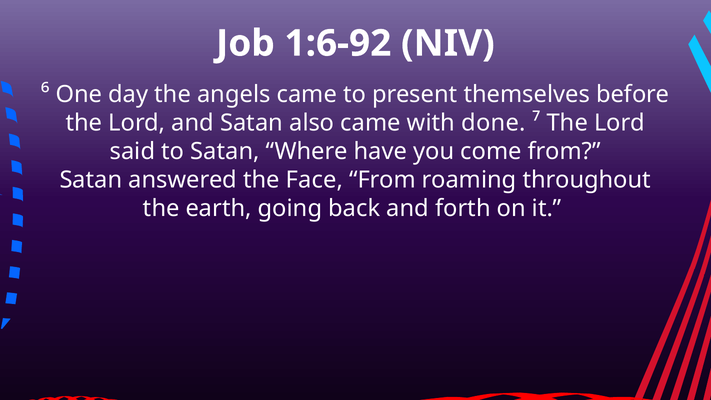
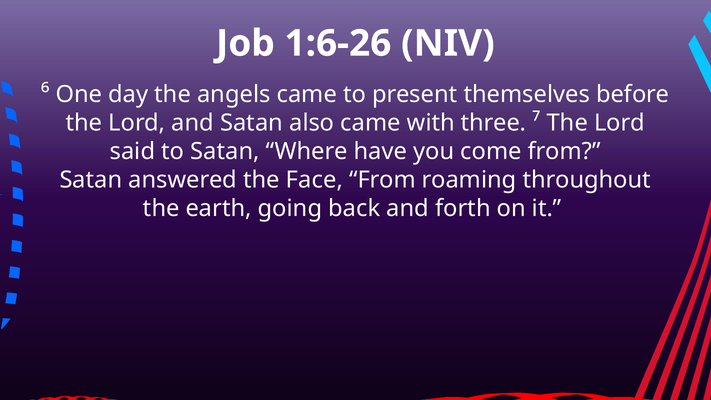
1:6-92: 1:6-92 -> 1:6-26
done: done -> three
